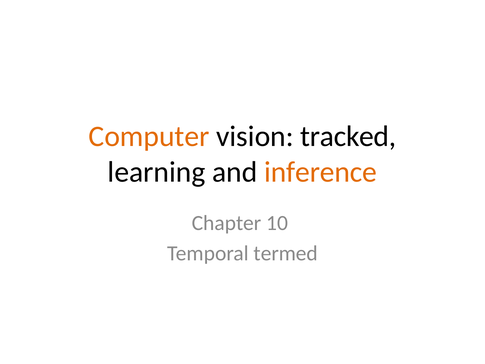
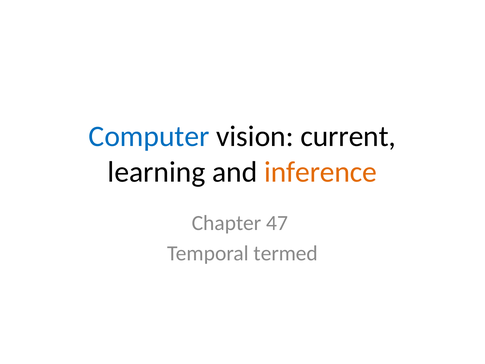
Computer colour: orange -> blue
tracked: tracked -> current
10: 10 -> 47
